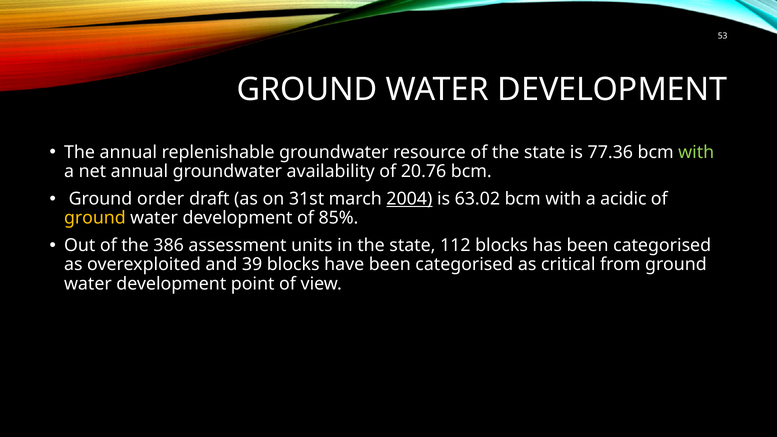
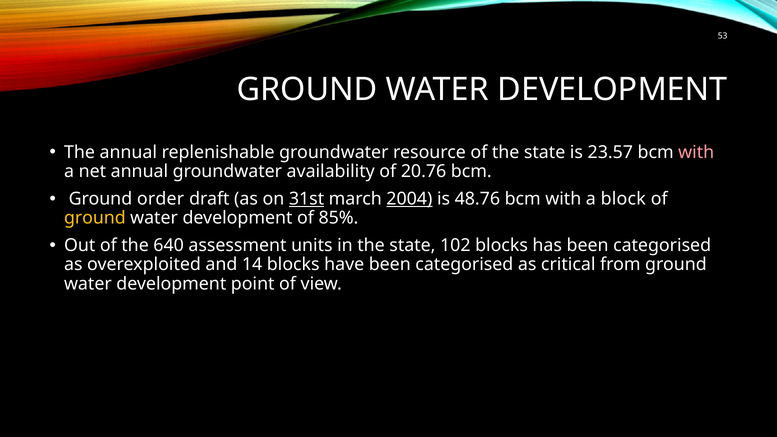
77.36: 77.36 -> 23.57
with at (696, 152) colour: light green -> pink
31st underline: none -> present
63.02: 63.02 -> 48.76
acidic: acidic -> block
386: 386 -> 640
112: 112 -> 102
39: 39 -> 14
